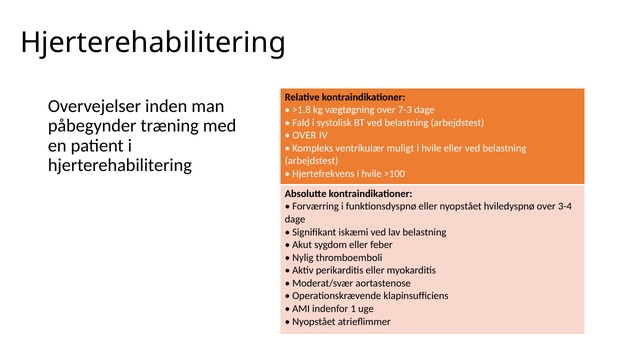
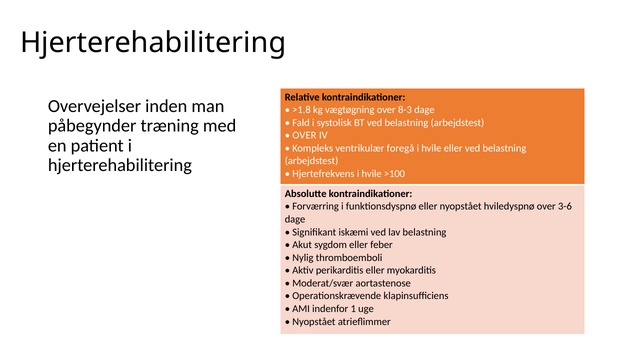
7-3: 7-3 -> 8-3
muligt: muligt -> foregå
3-4: 3-4 -> 3-6
